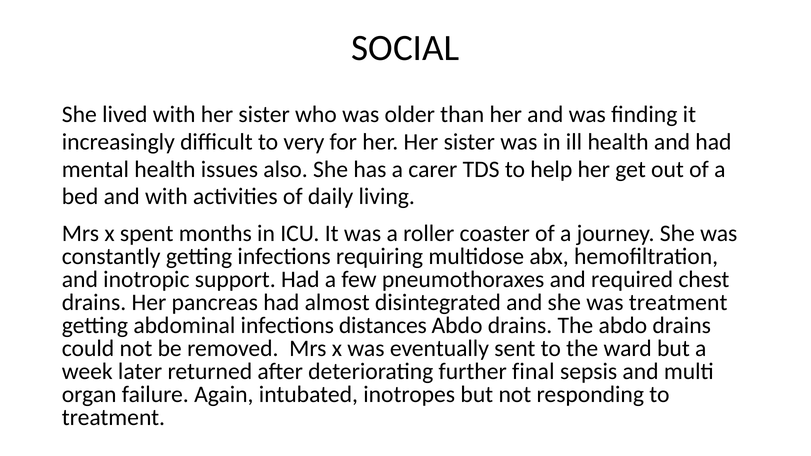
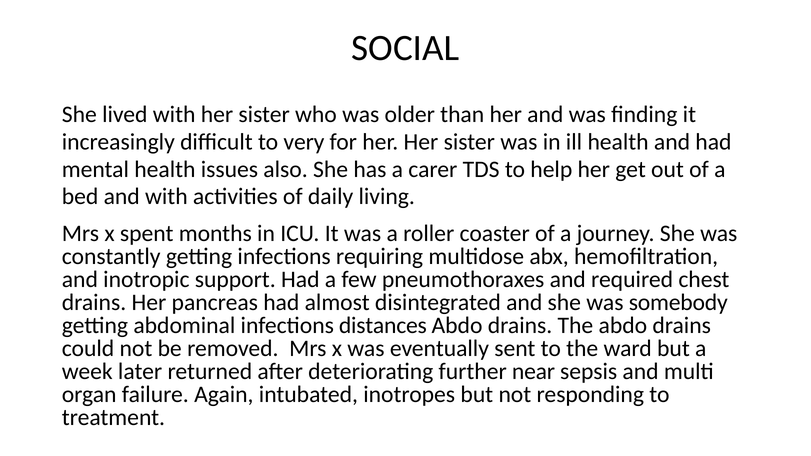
was treatment: treatment -> somebody
final: final -> near
